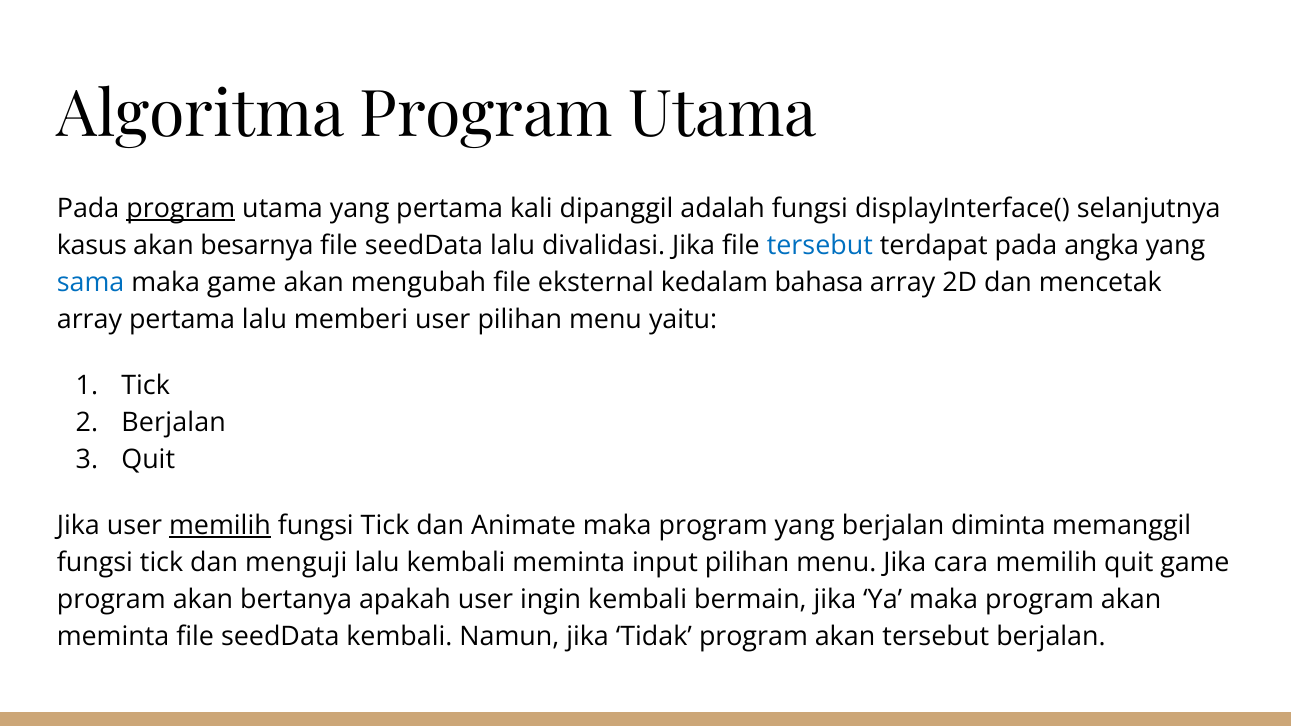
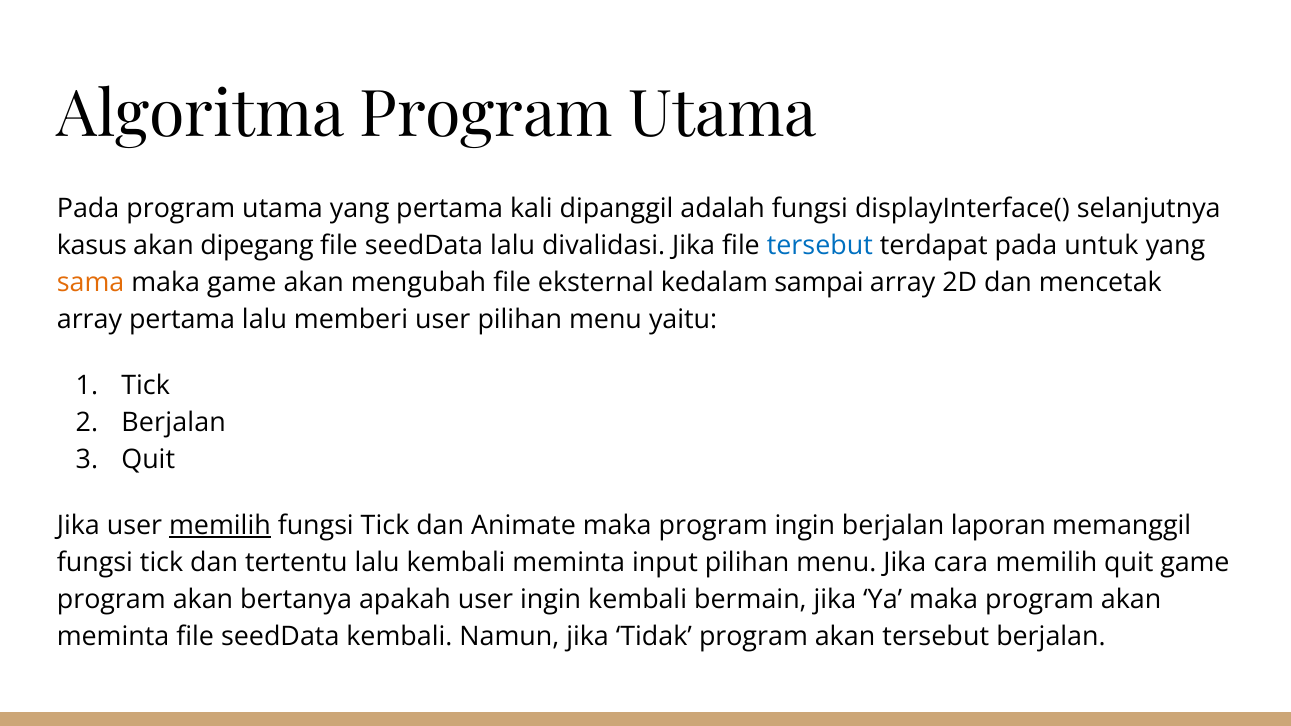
program at (181, 209) underline: present -> none
besarnya: besarnya -> dipegang
angka: angka -> untuk
sama colour: blue -> orange
bahasa: bahasa -> sampai
program yang: yang -> ingin
diminta: diminta -> laporan
menguji: menguji -> tertentu
